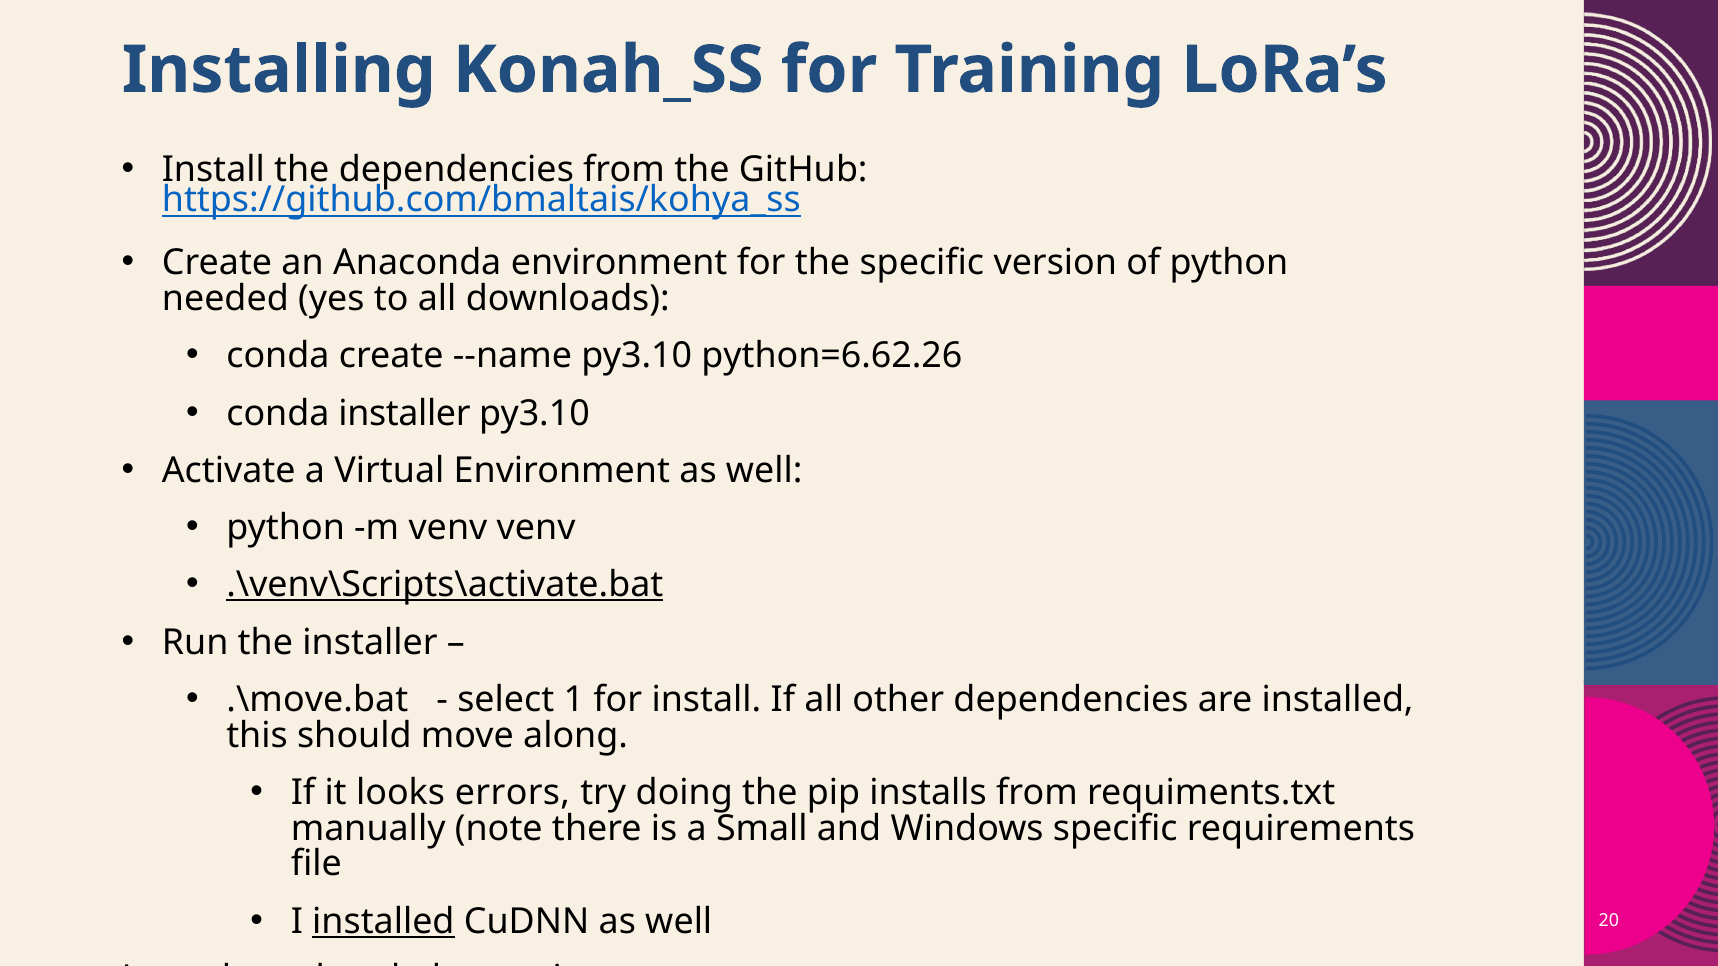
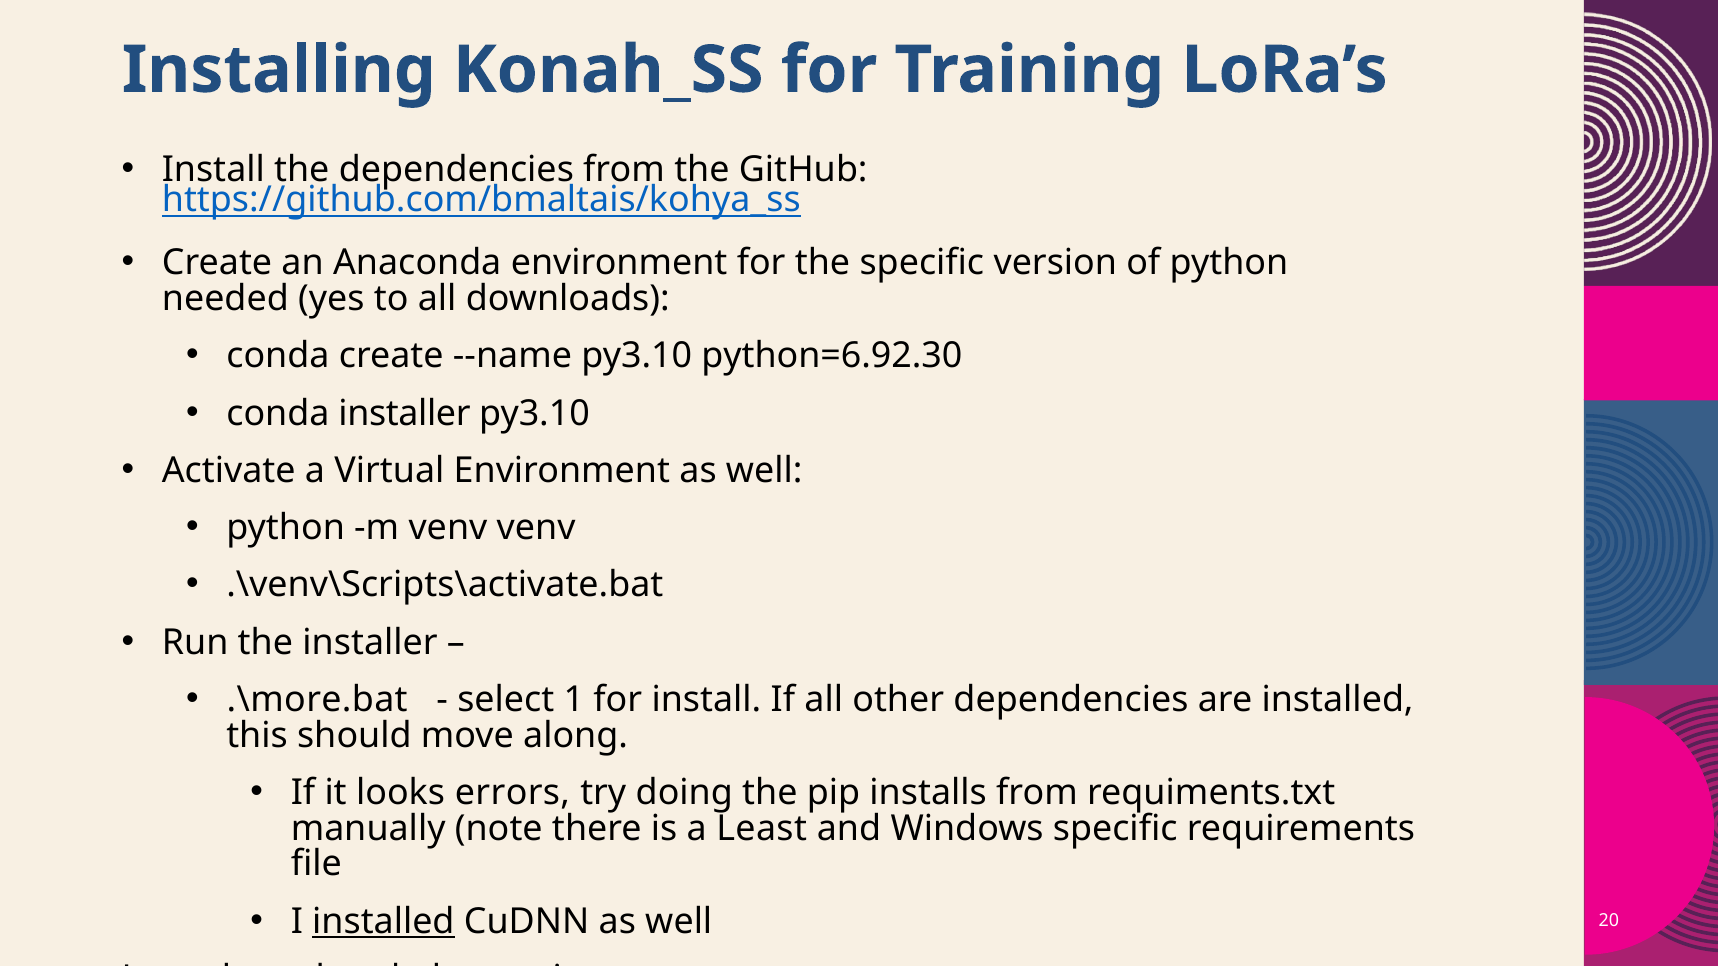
python=6.62.26: python=6.62.26 -> python=6.92.30
.\venv\Scripts\activate.bat underline: present -> none
.\move.bat: .\move.bat -> .\more.bat
Small: Small -> Least
